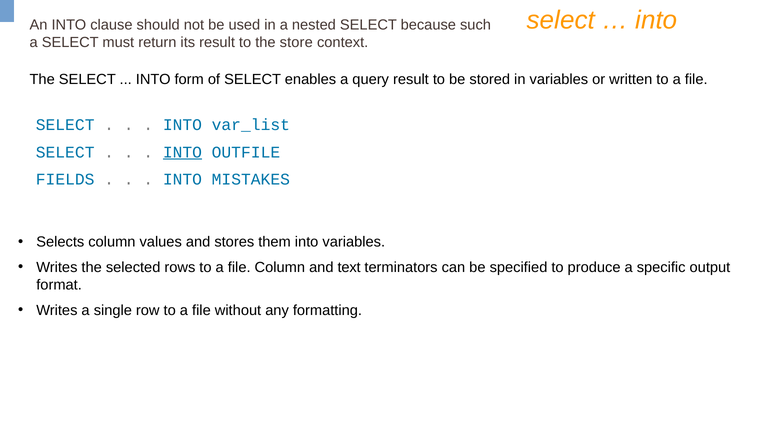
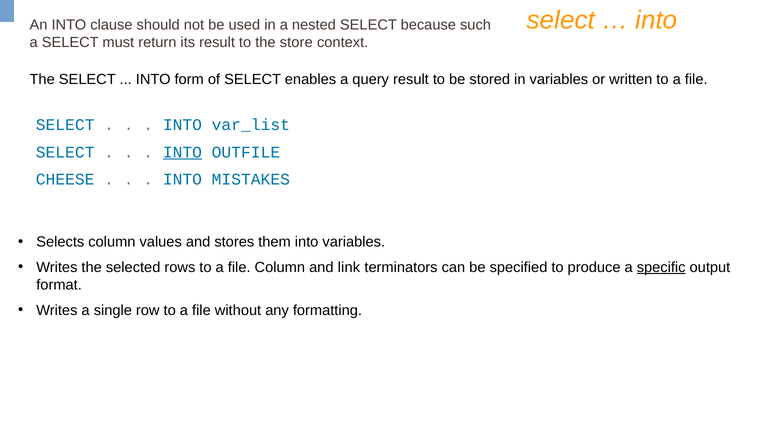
FIELDS: FIELDS -> CHEESE
text: text -> link
specific underline: none -> present
